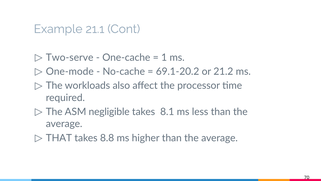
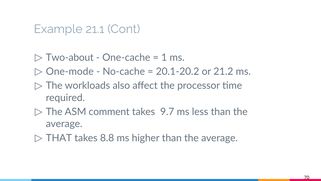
Two-serve: Two-serve -> Two-about
69.1-20.2: 69.1-20.2 -> 20.1-20.2
negligible: negligible -> comment
8.1: 8.1 -> 9.7
